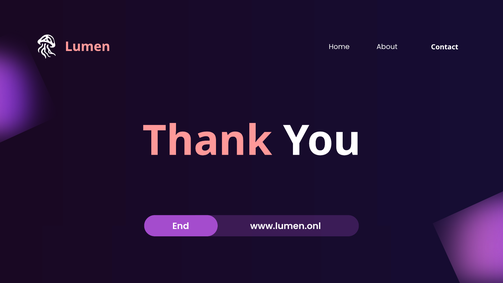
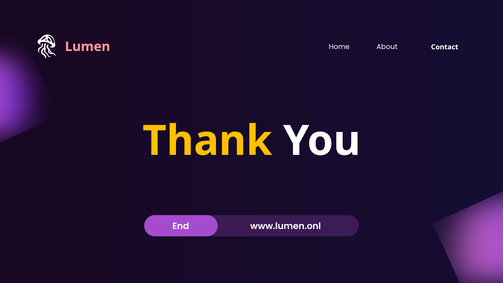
Thank colour: pink -> yellow
